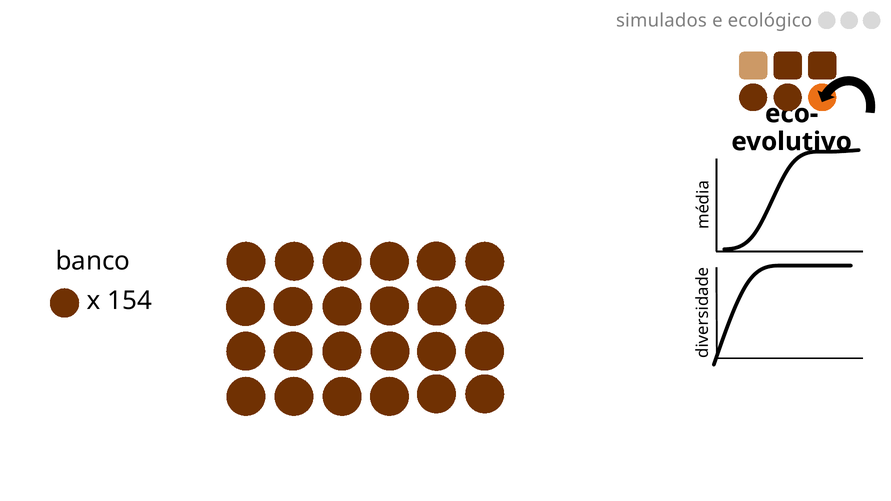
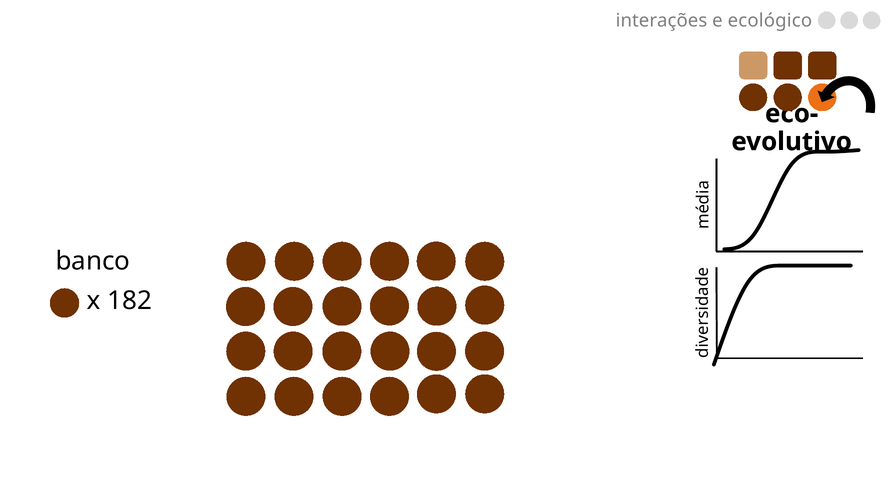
simulados: simulados -> interações
154: 154 -> 182
